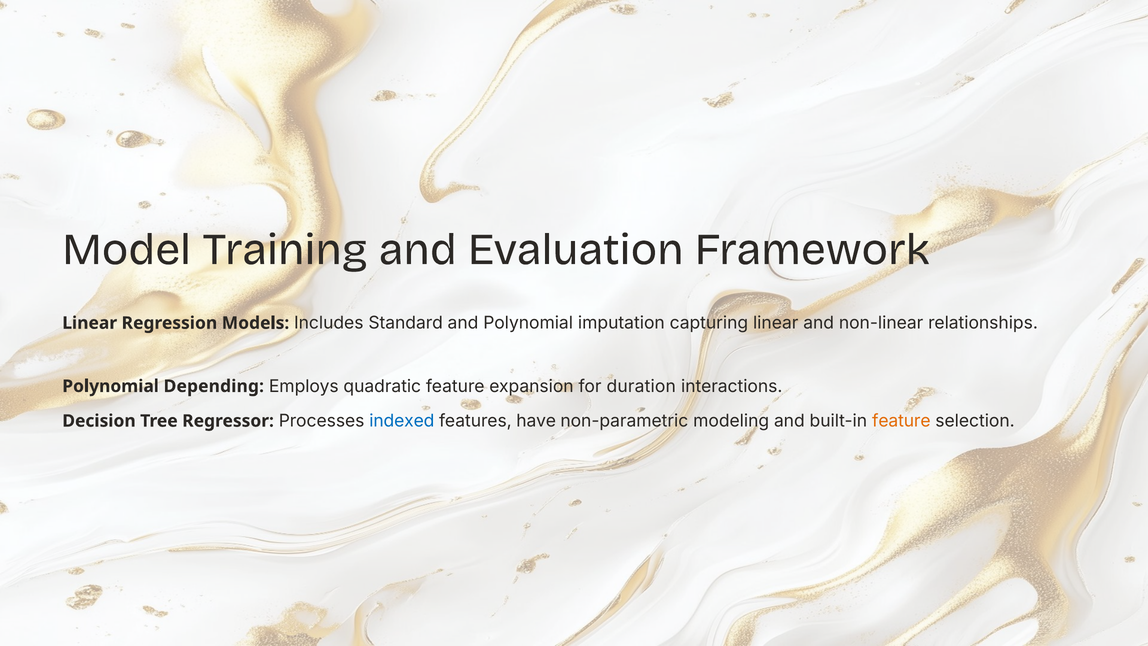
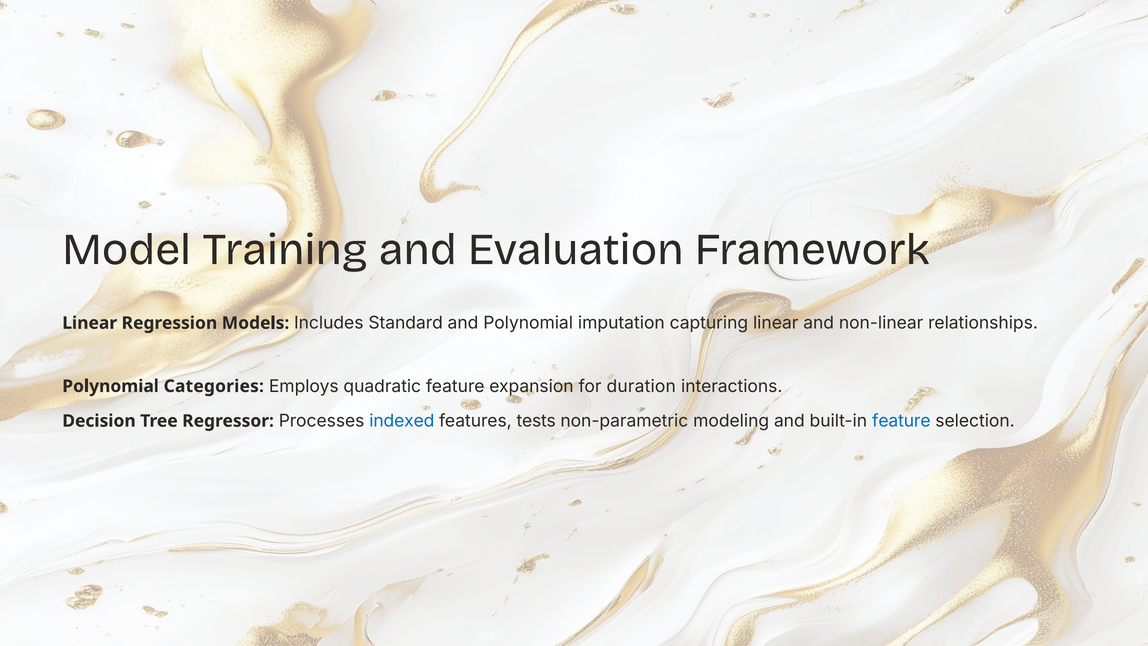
Depending: Depending -> Categories
have: have -> tests
feature at (901, 421) colour: orange -> blue
